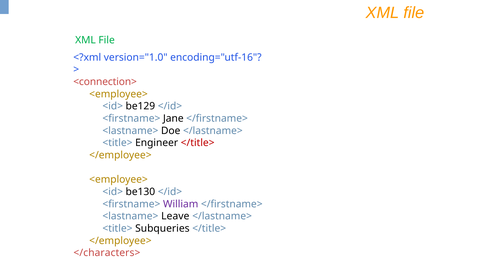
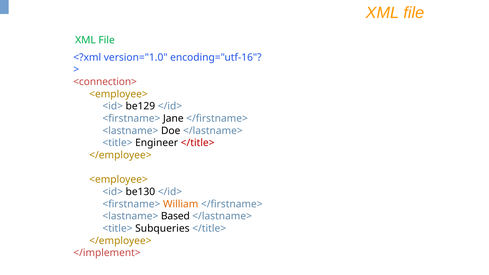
William colour: purple -> orange
Leave: Leave -> Based
</characters>: </characters> -> </implement>
